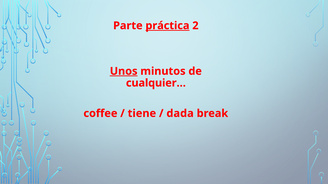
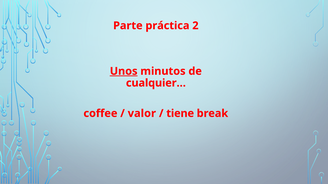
práctica underline: present -> none
tiene: tiene -> valor
dada: dada -> tiene
